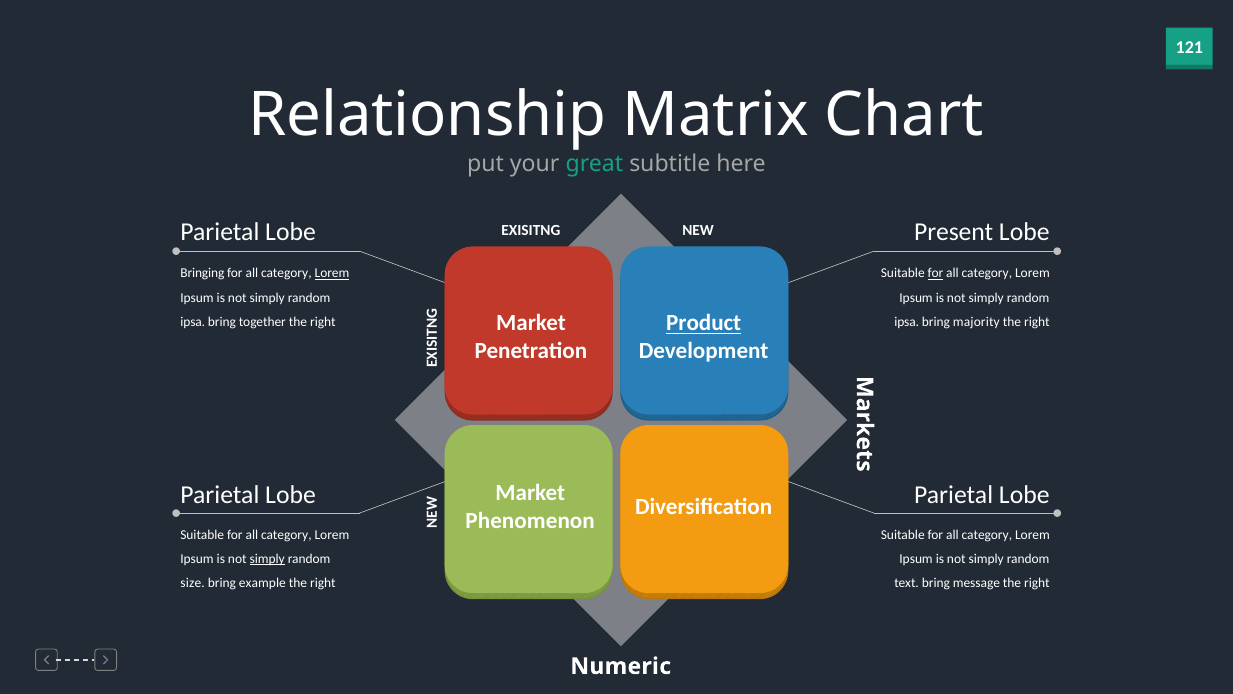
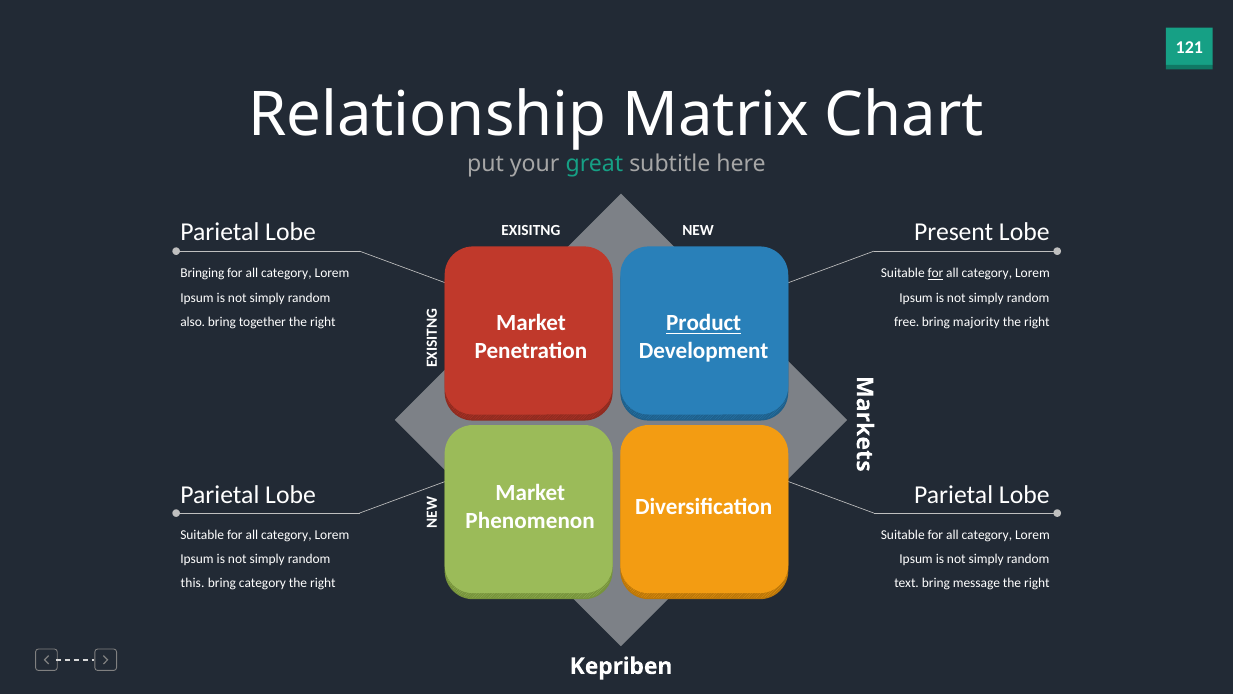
Lorem at (332, 273) underline: present -> none
ipsa at (193, 322): ipsa -> also
ipsa at (907, 322): ipsa -> free
simply at (267, 559) underline: present -> none
size: size -> this
bring example: example -> category
Numeric: Numeric -> Kepriben
